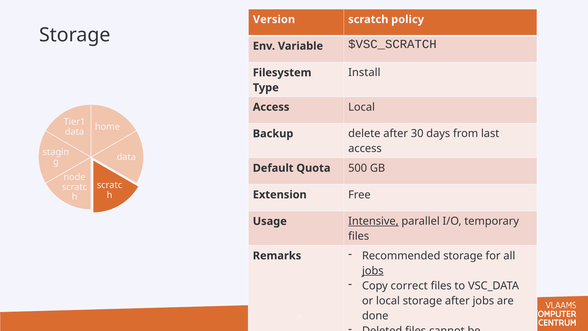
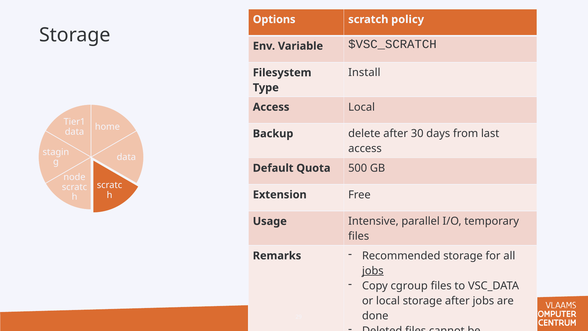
Version: Version -> Options
Intensive underline: present -> none
correct: correct -> cgroup
